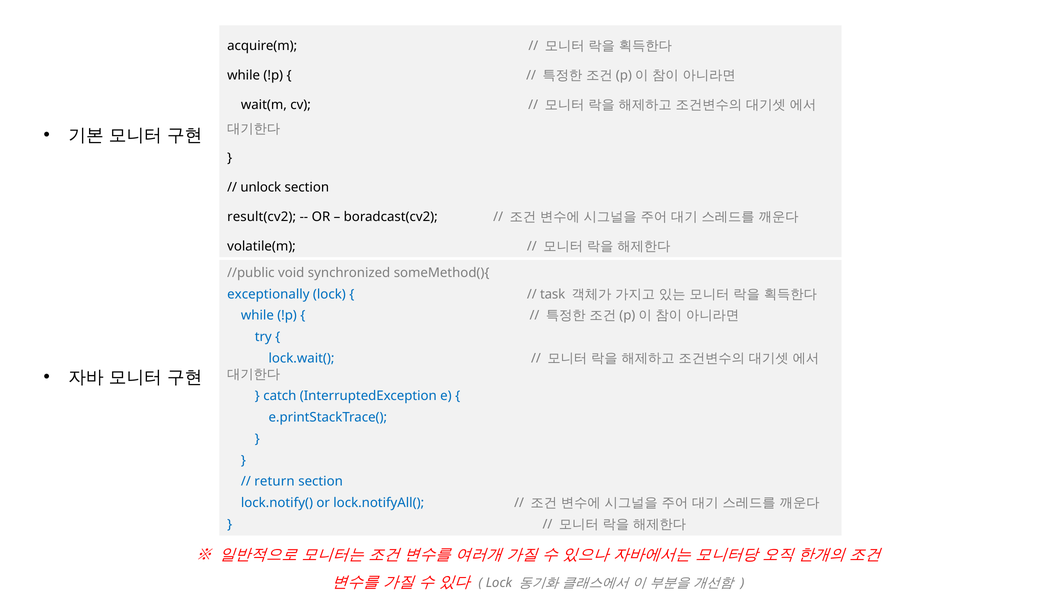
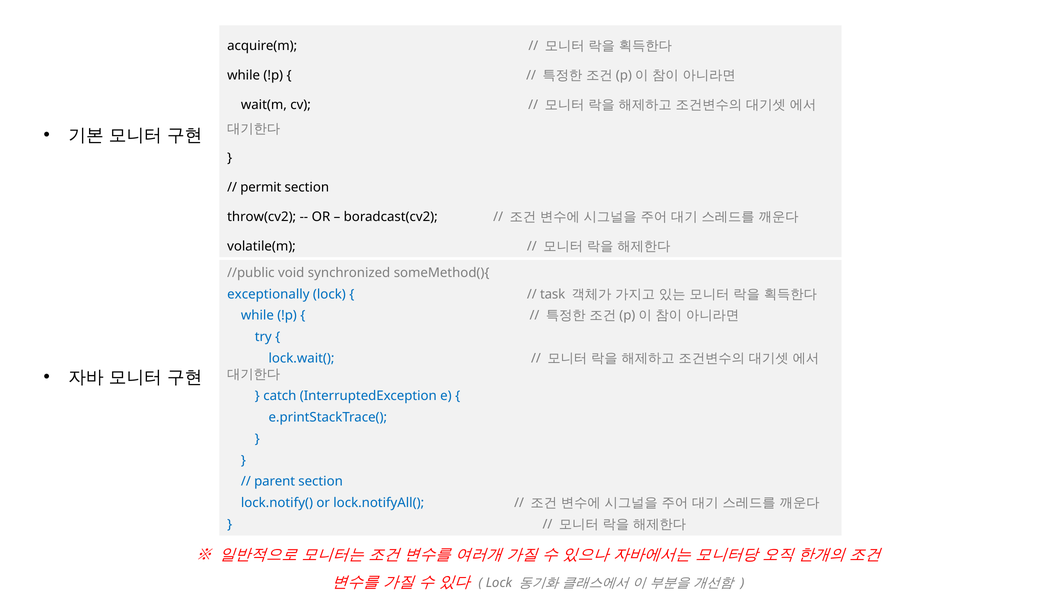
unlock: unlock -> permit
result(cv2: result(cv2 -> throw(cv2
return: return -> parent
